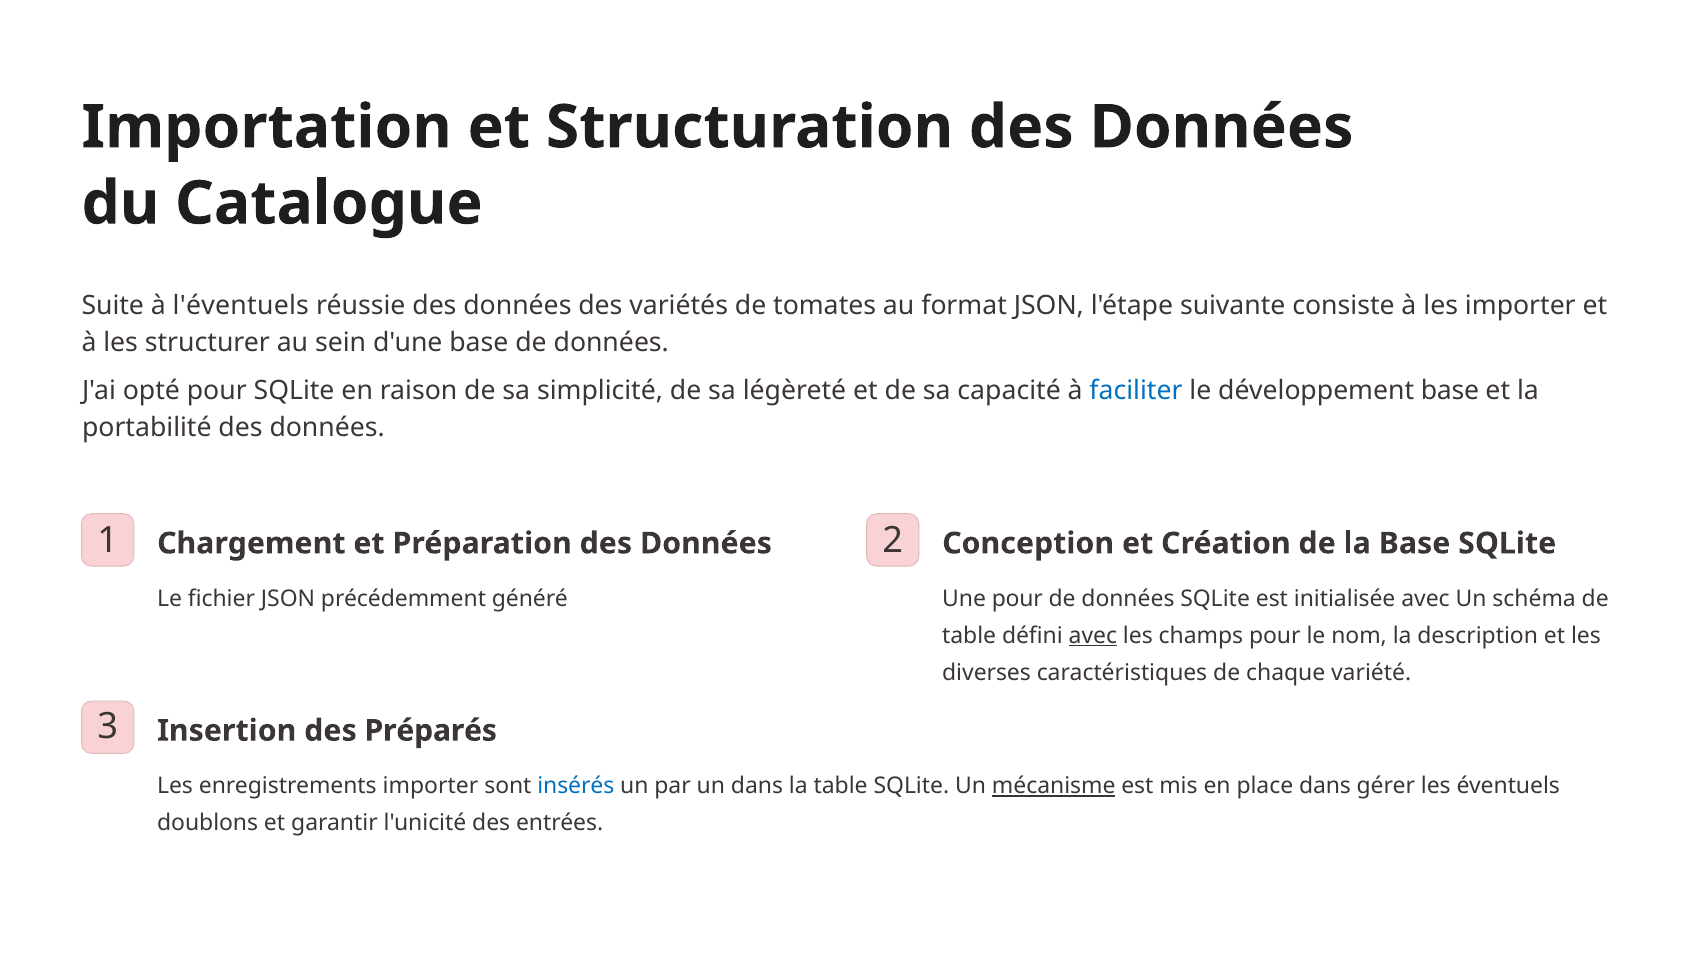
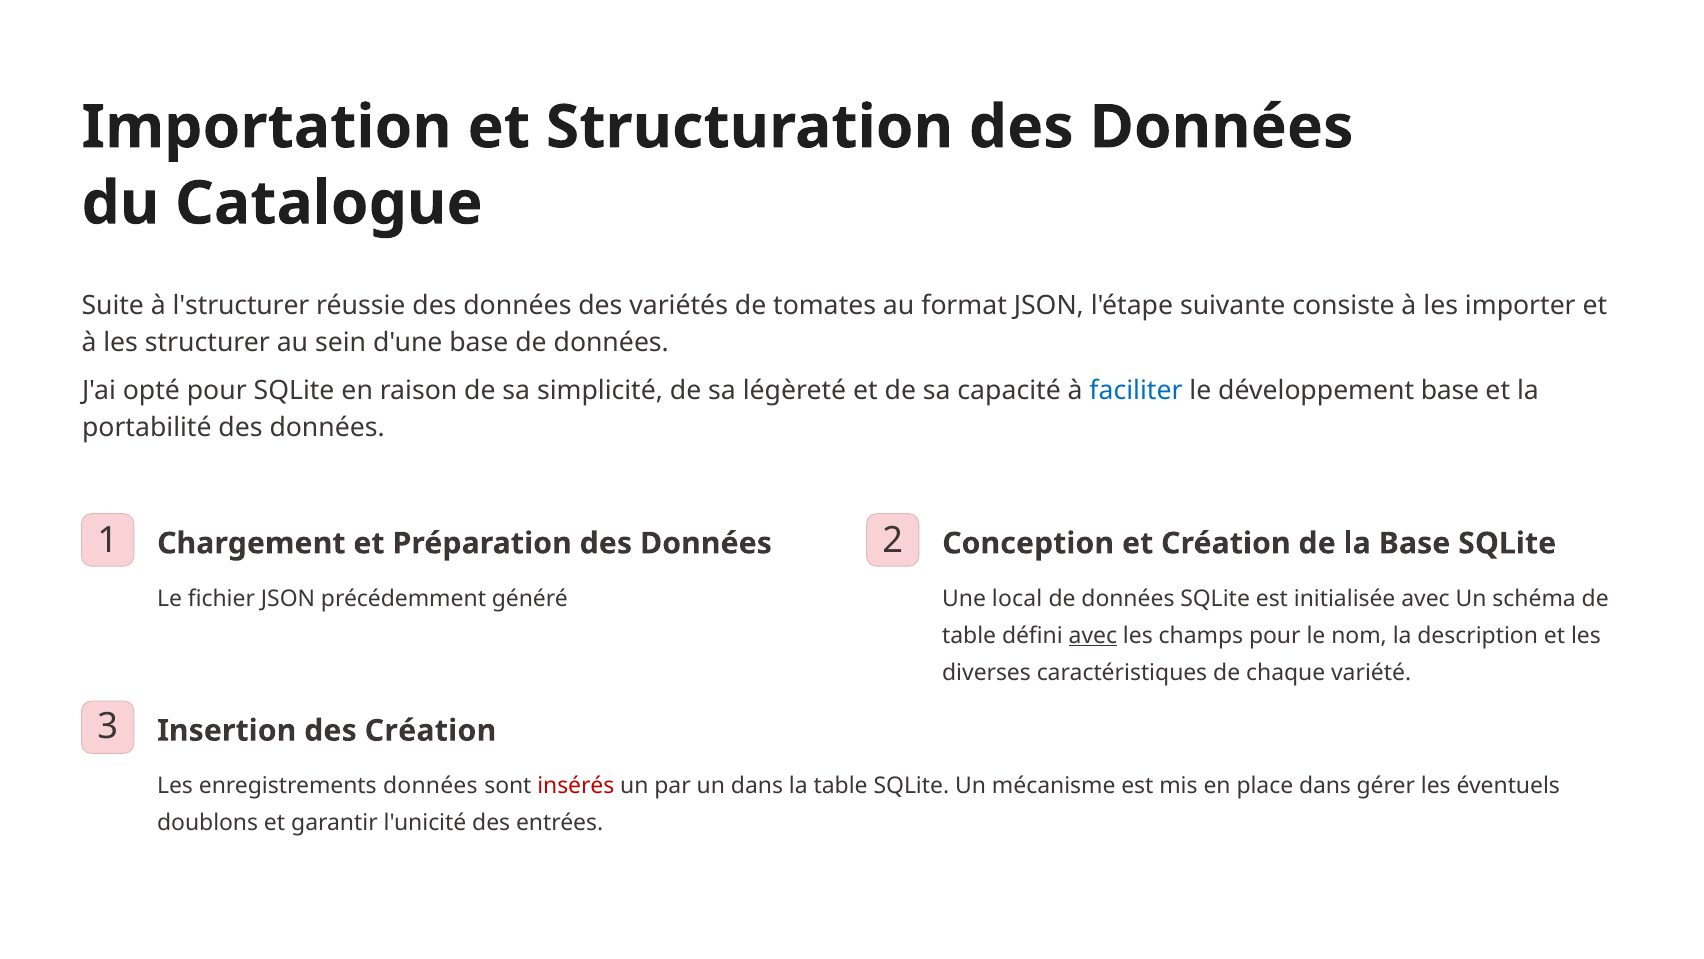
l'éventuels: l'éventuels -> l'structurer
Une pour: pour -> local
des Préparés: Préparés -> Création
enregistrements importer: importer -> données
insérés colour: blue -> red
mécanisme underline: present -> none
